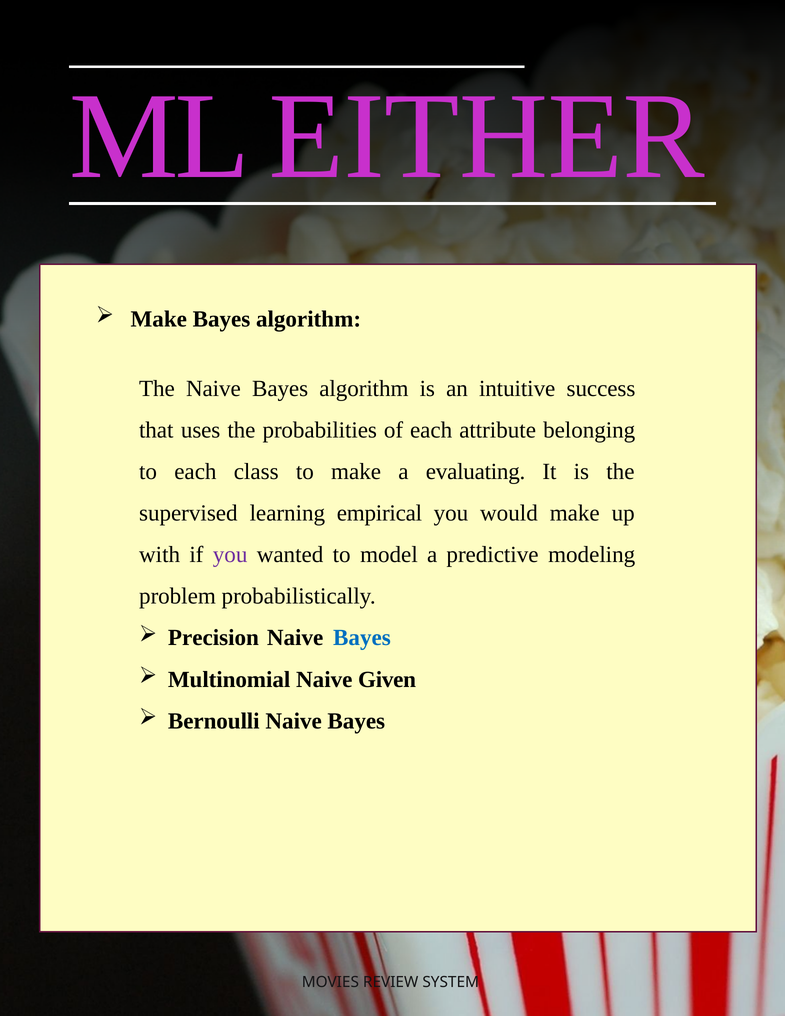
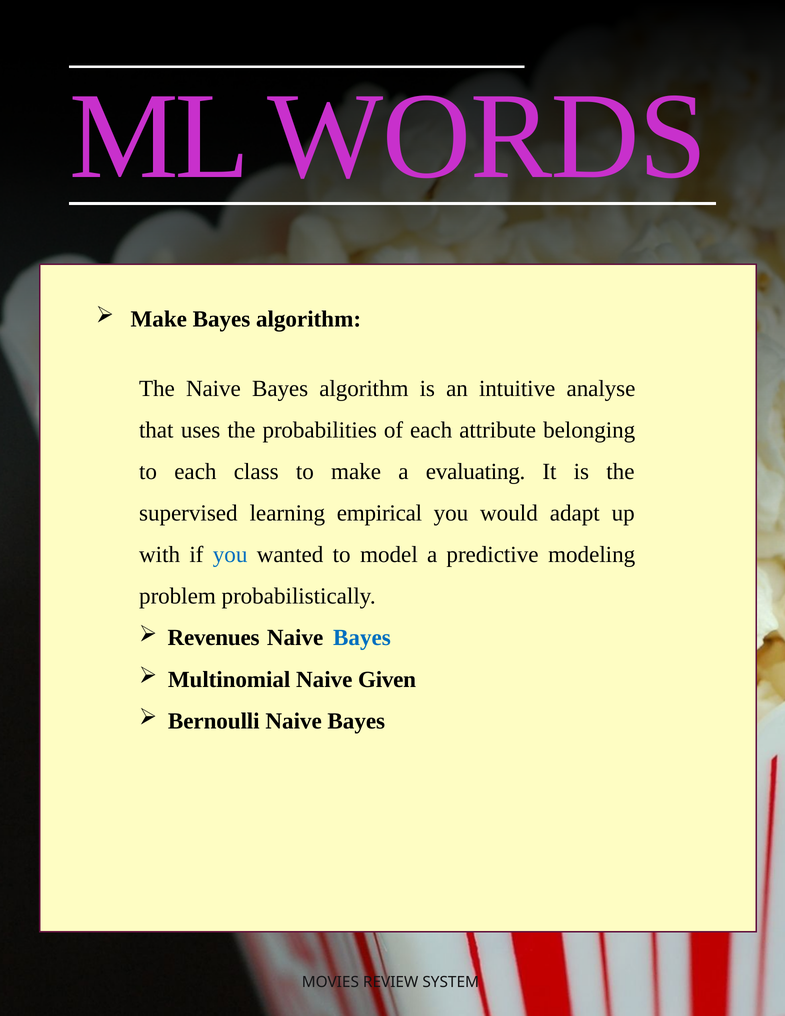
EITHER: EITHER -> WORDS
success: success -> analyse
would make: make -> adapt
you at (230, 555) colour: purple -> blue
Precision: Precision -> Revenues
